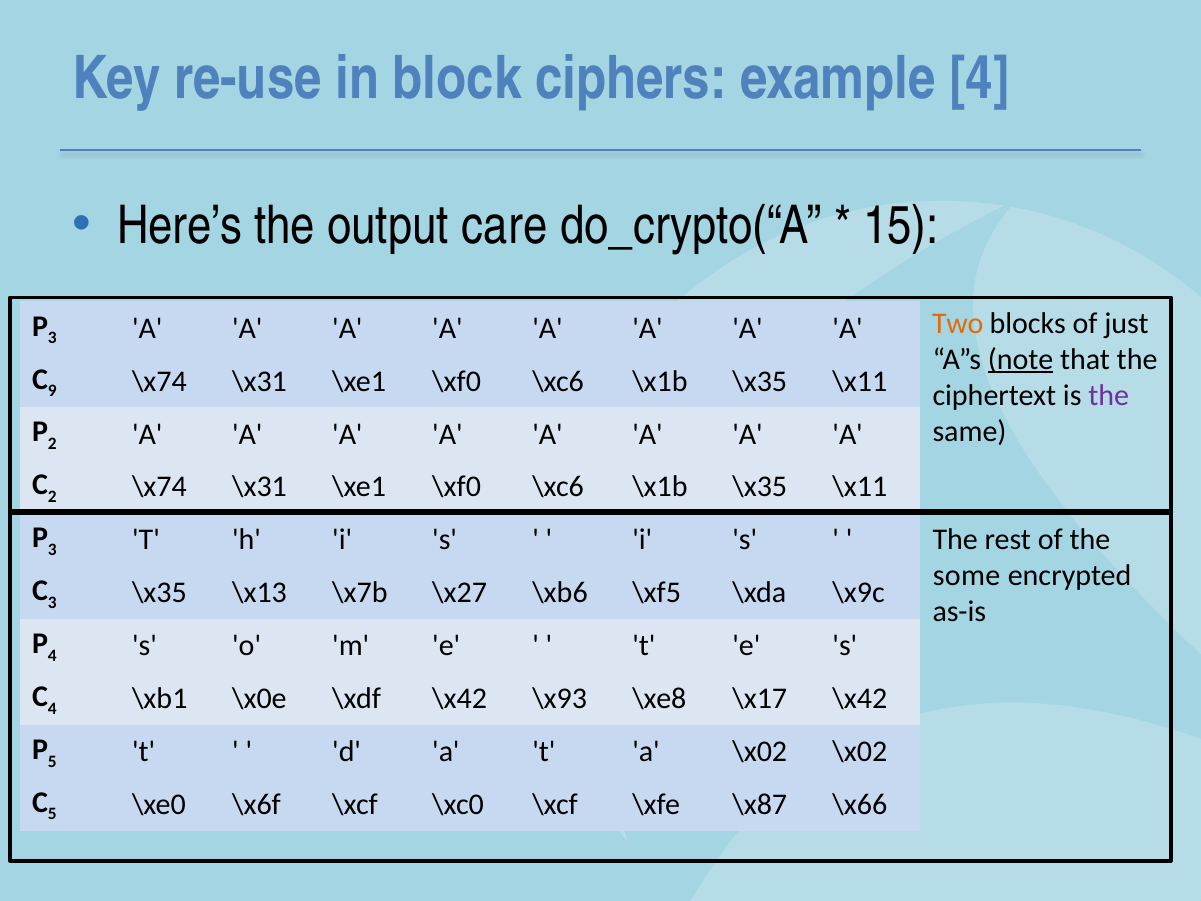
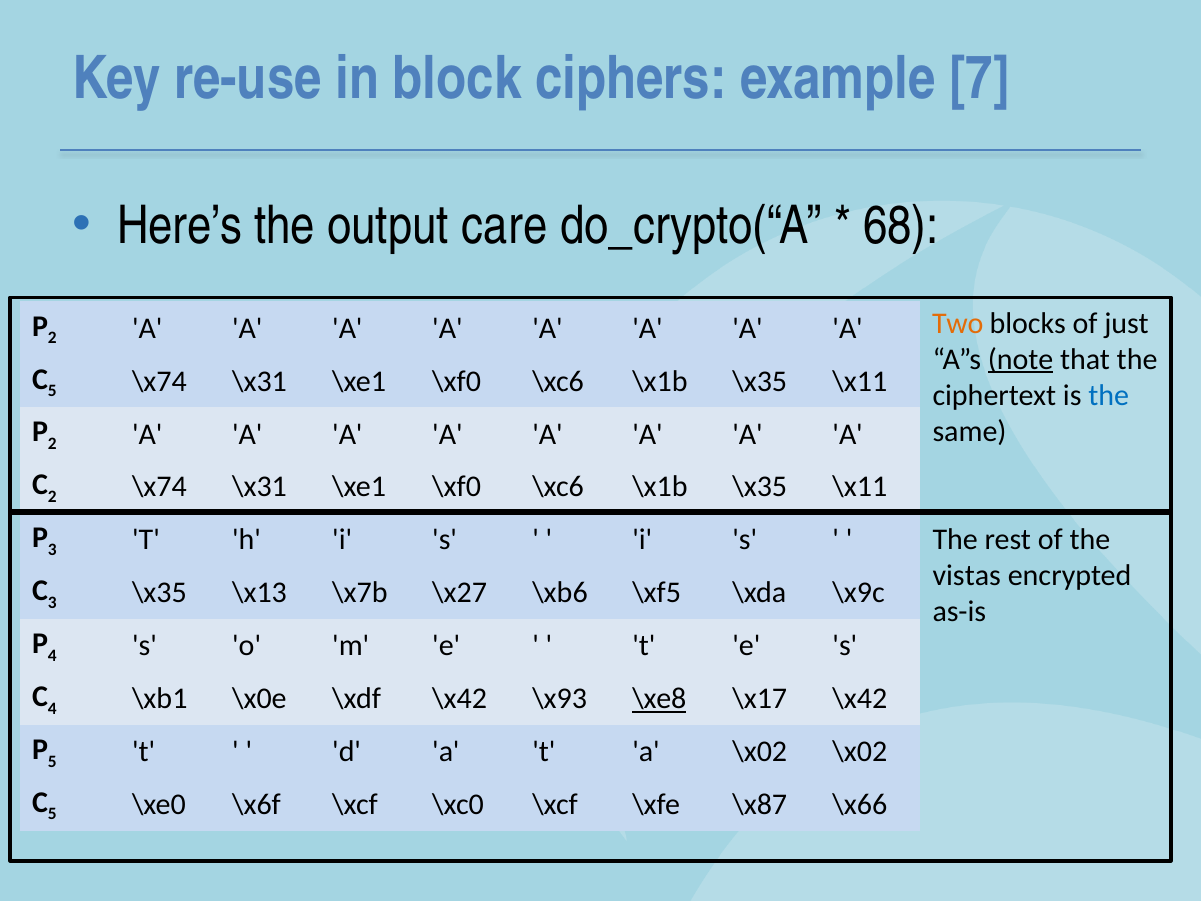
example 4: 4 -> 7
15: 15 -> 68
3 at (52, 338): 3 -> 2
9 at (52, 391): 9 -> 5
the at (1109, 395) colour: purple -> blue
some: some -> vistas
\xe8 underline: none -> present
